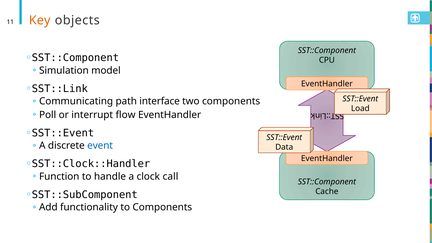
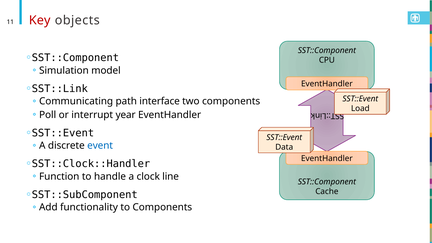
Key colour: orange -> red
flow: flow -> year
call: call -> line
